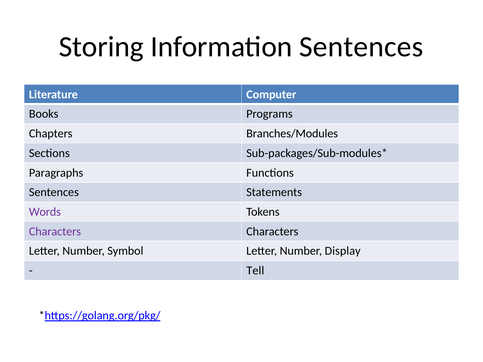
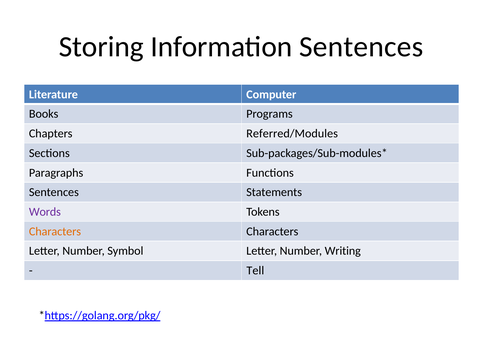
Branches/Modules: Branches/Modules -> Referred/Modules
Characters at (55, 232) colour: purple -> orange
Display: Display -> Writing
